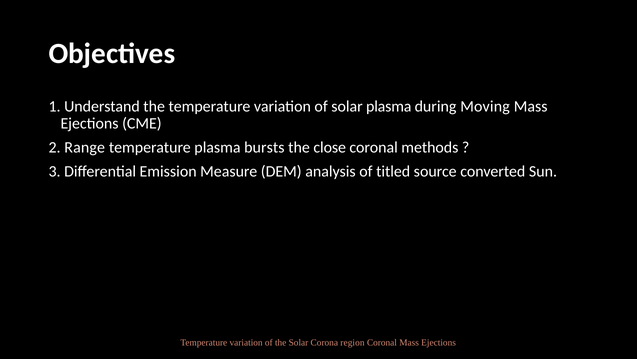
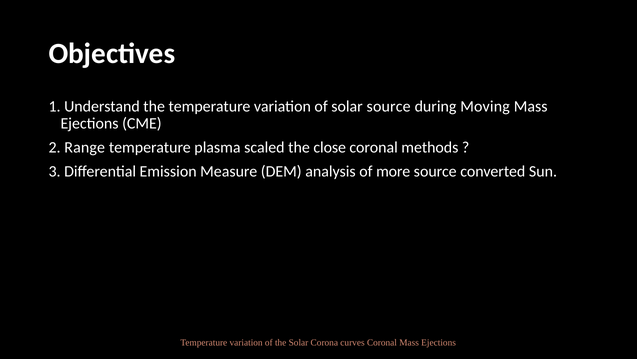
solar plasma: plasma -> source
bursts: bursts -> scaled
titled: titled -> more
region: region -> curves
